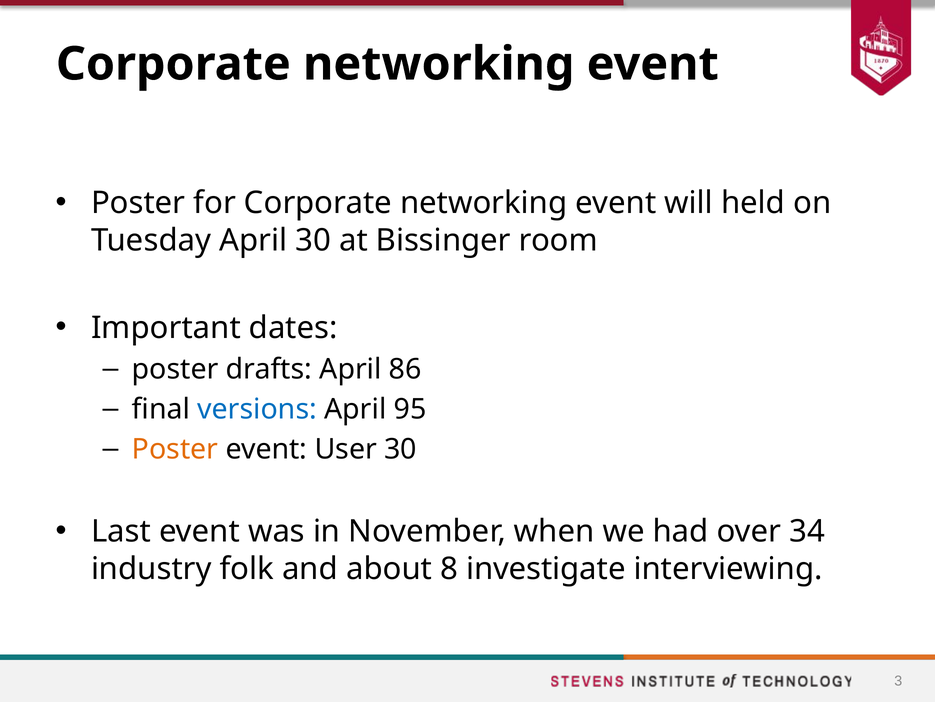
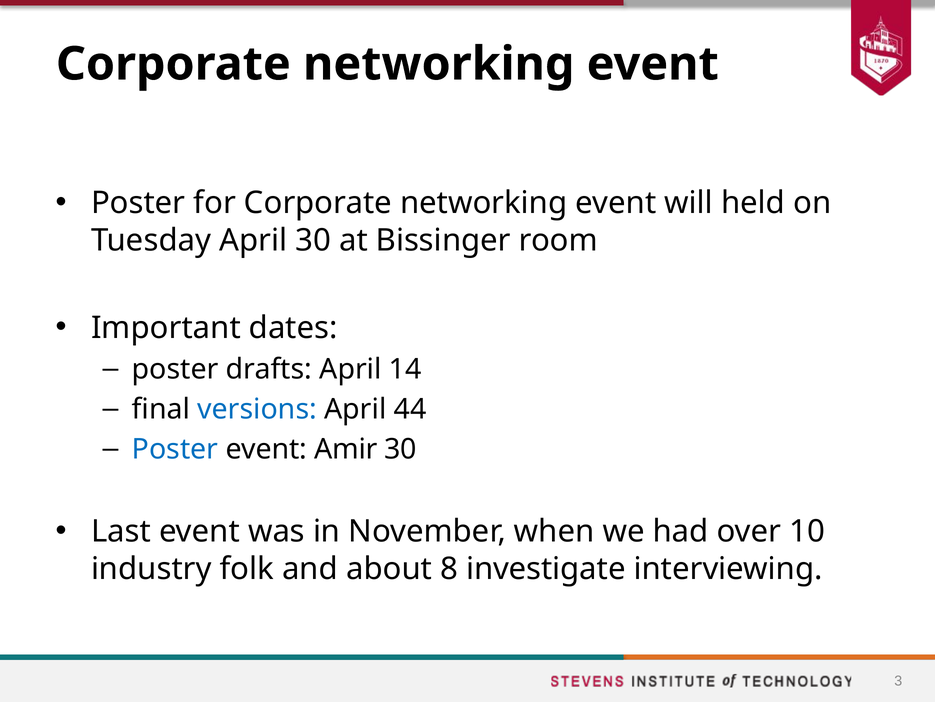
86: 86 -> 14
95: 95 -> 44
Poster at (175, 449) colour: orange -> blue
User: User -> Amir
34: 34 -> 10
